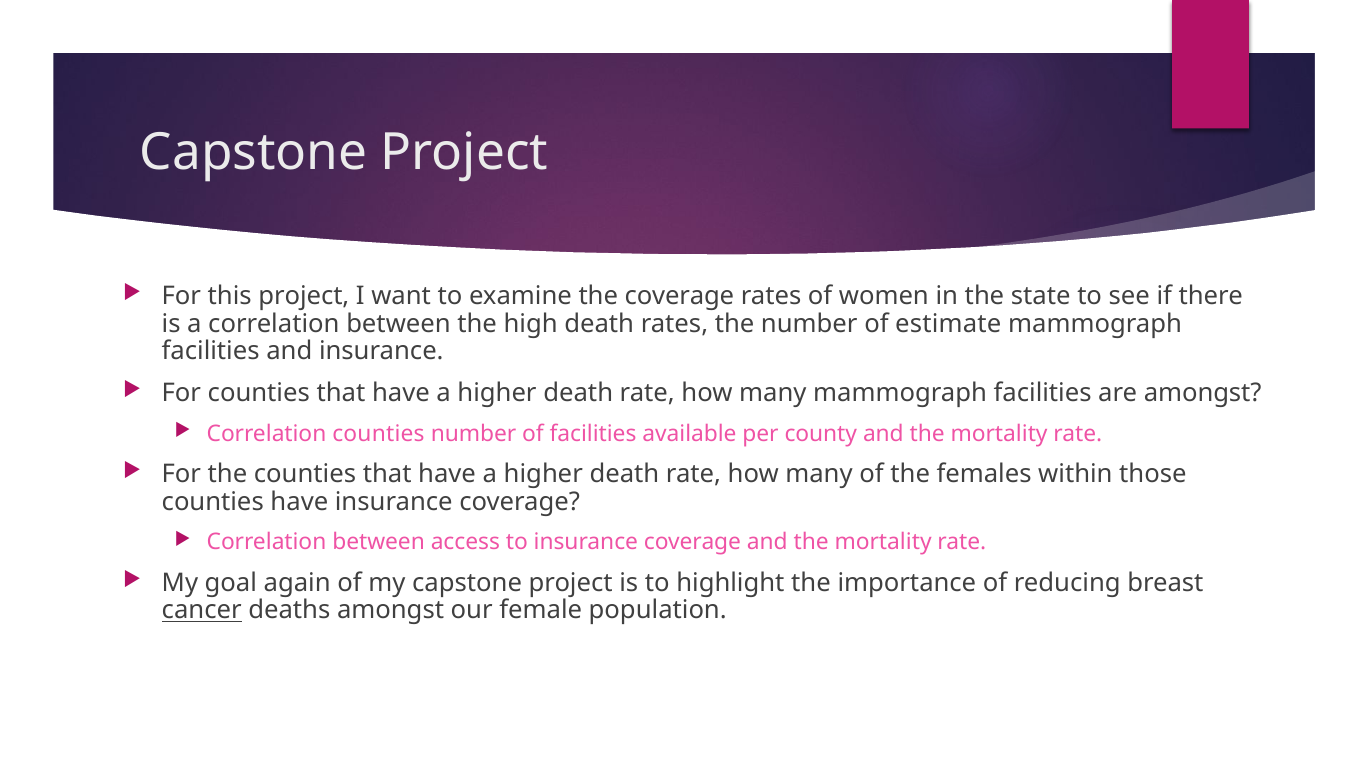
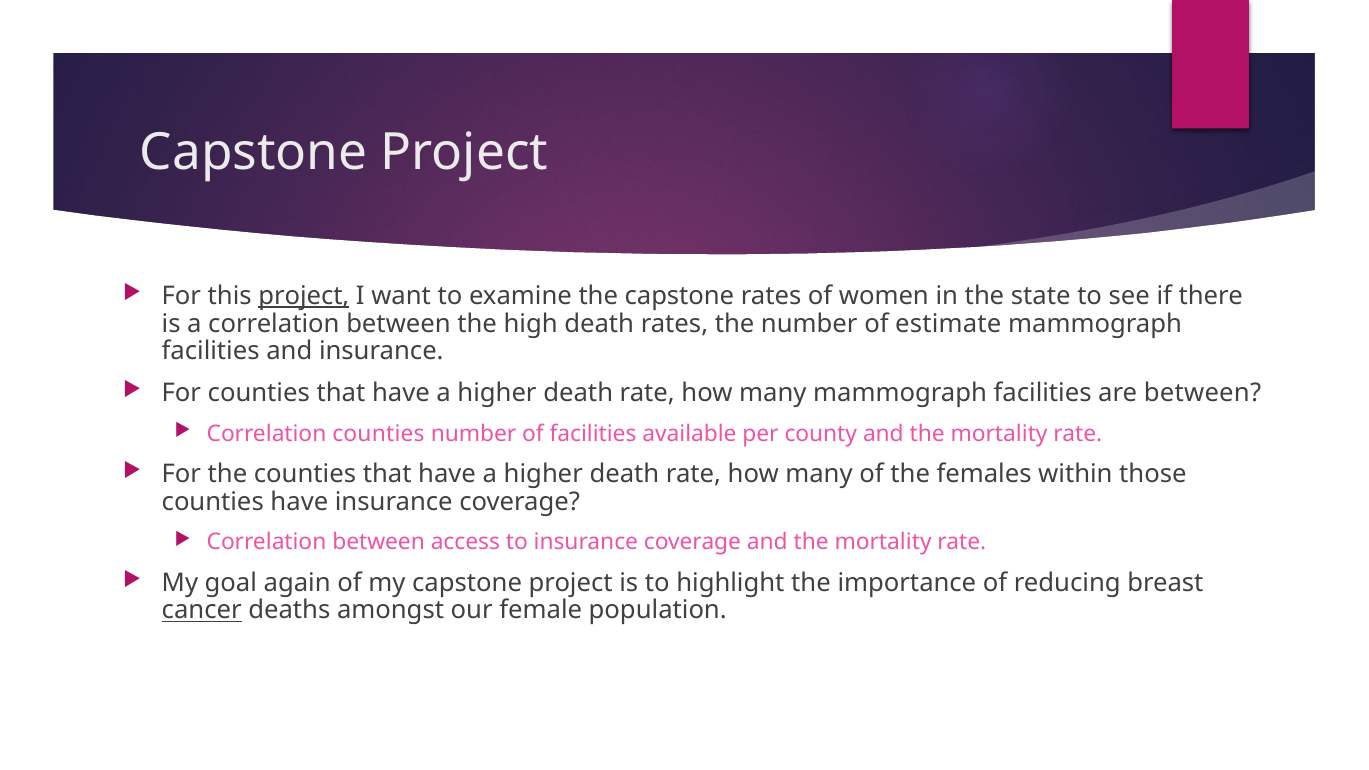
project at (304, 296) underline: none -> present
the coverage: coverage -> capstone
are amongst: amongst -> between
